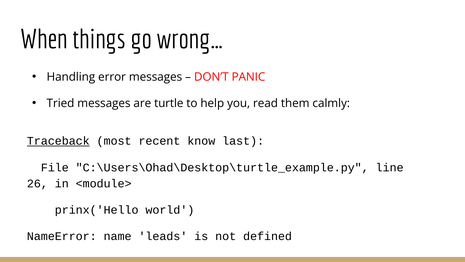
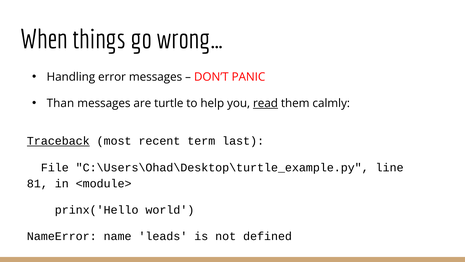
Tried: Tried -> Than
read underline: none -> present
know: know -> term
26: 26 -> 81
